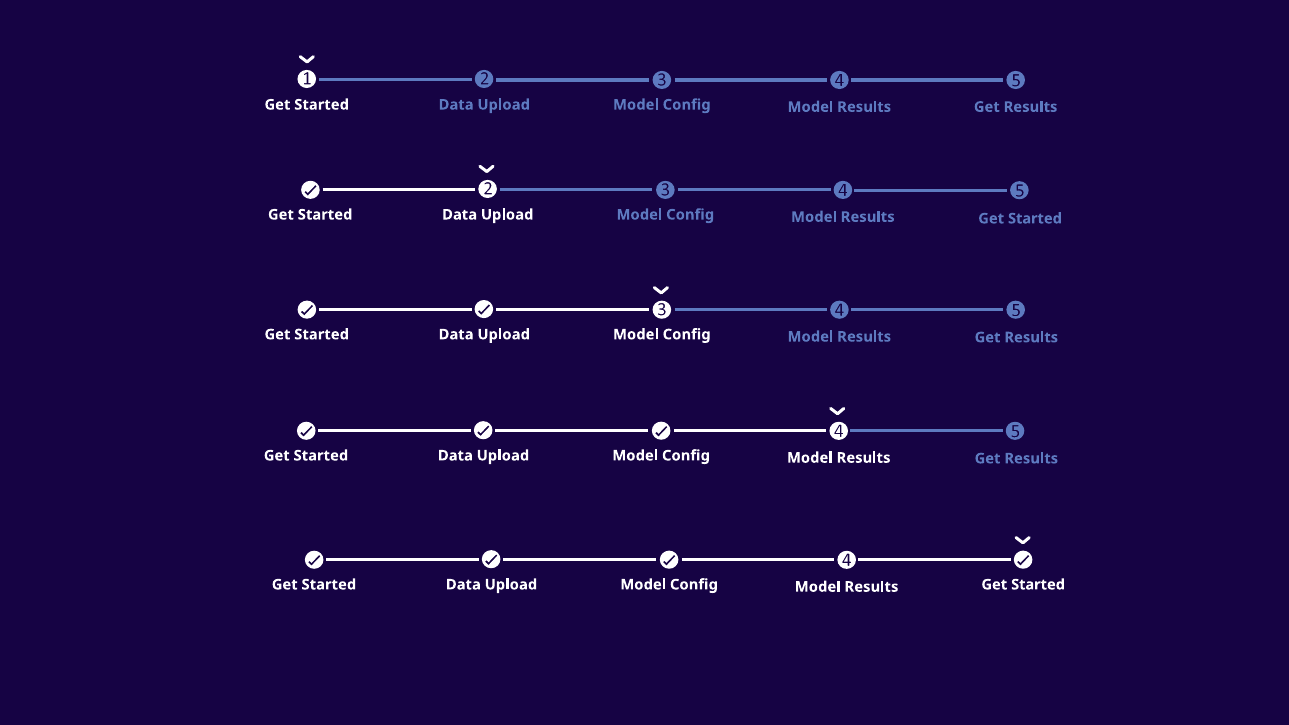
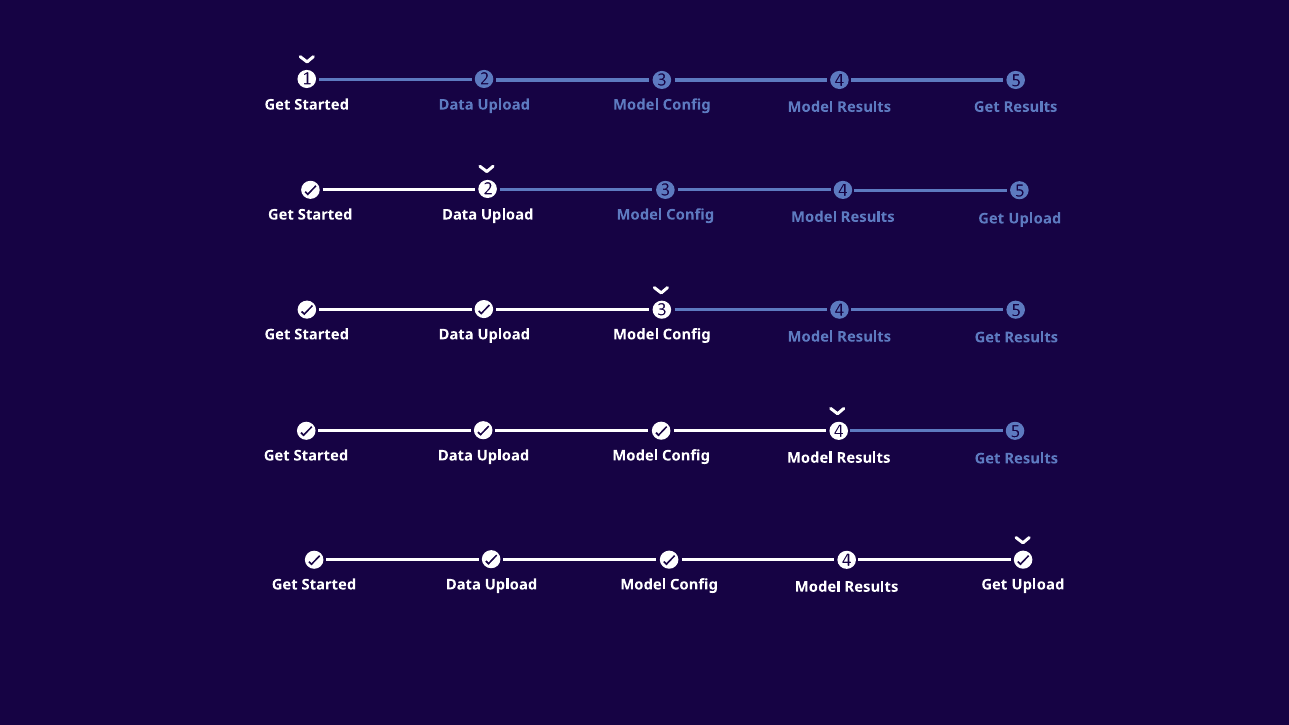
Started at (1035, 219): Started -> Upload
Started at (1038, 585): Started -> Upload
